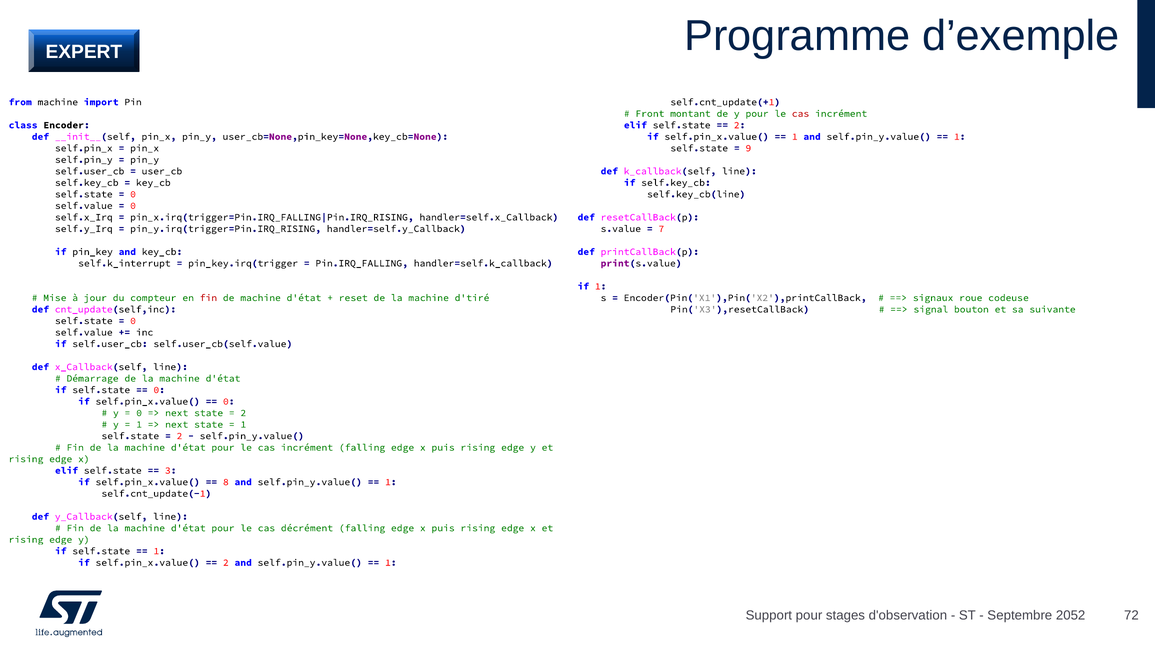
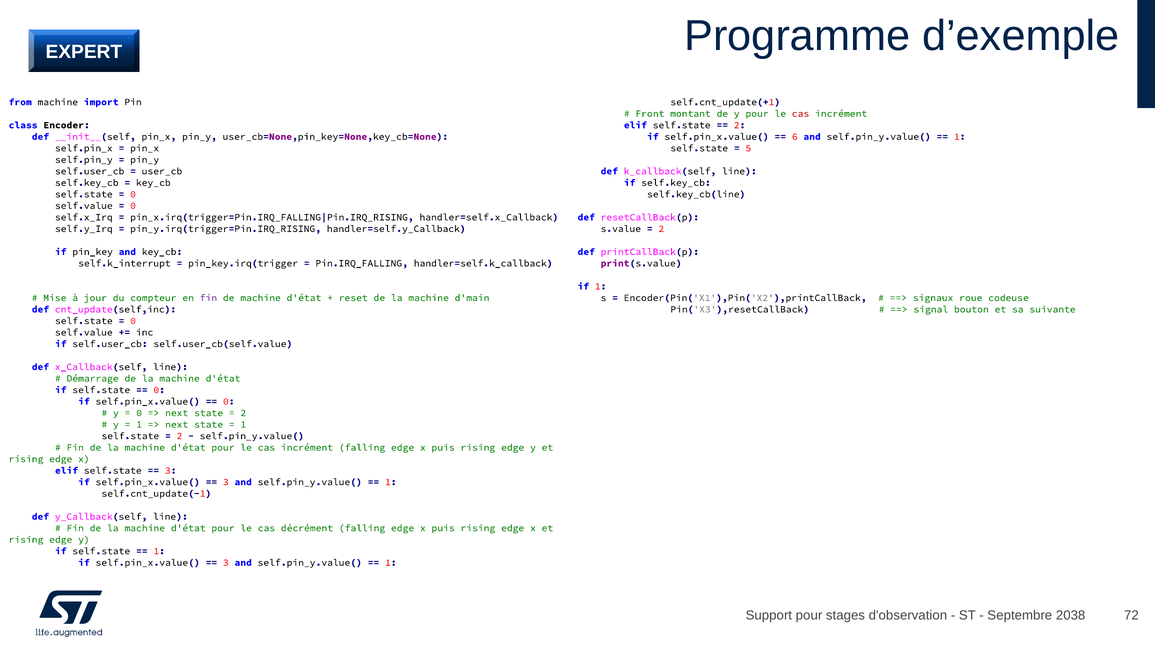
1 at (795, 137): 1 -> 6
9: 9 -> 5
7 at (661, 229): 7 -> 2
fin at (208, 298) colour: red -> purple
d'tiré: d'tiré -> d'main
8 at (226, 482): 8 -> 3
2 at (226, 563): 2 -> 3
2052: 2052 -> 2038
